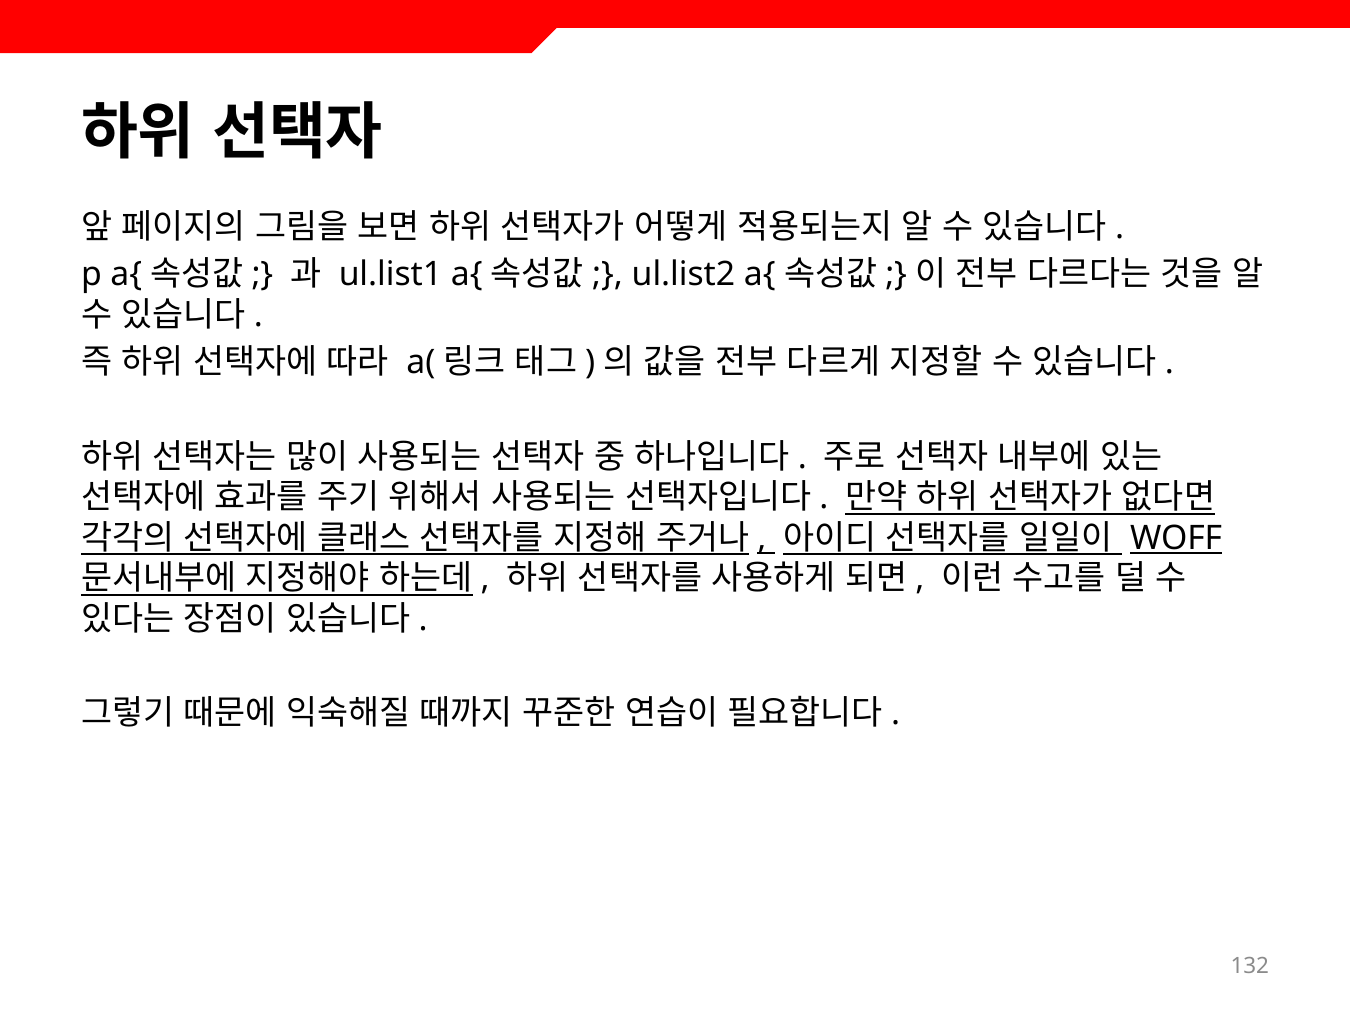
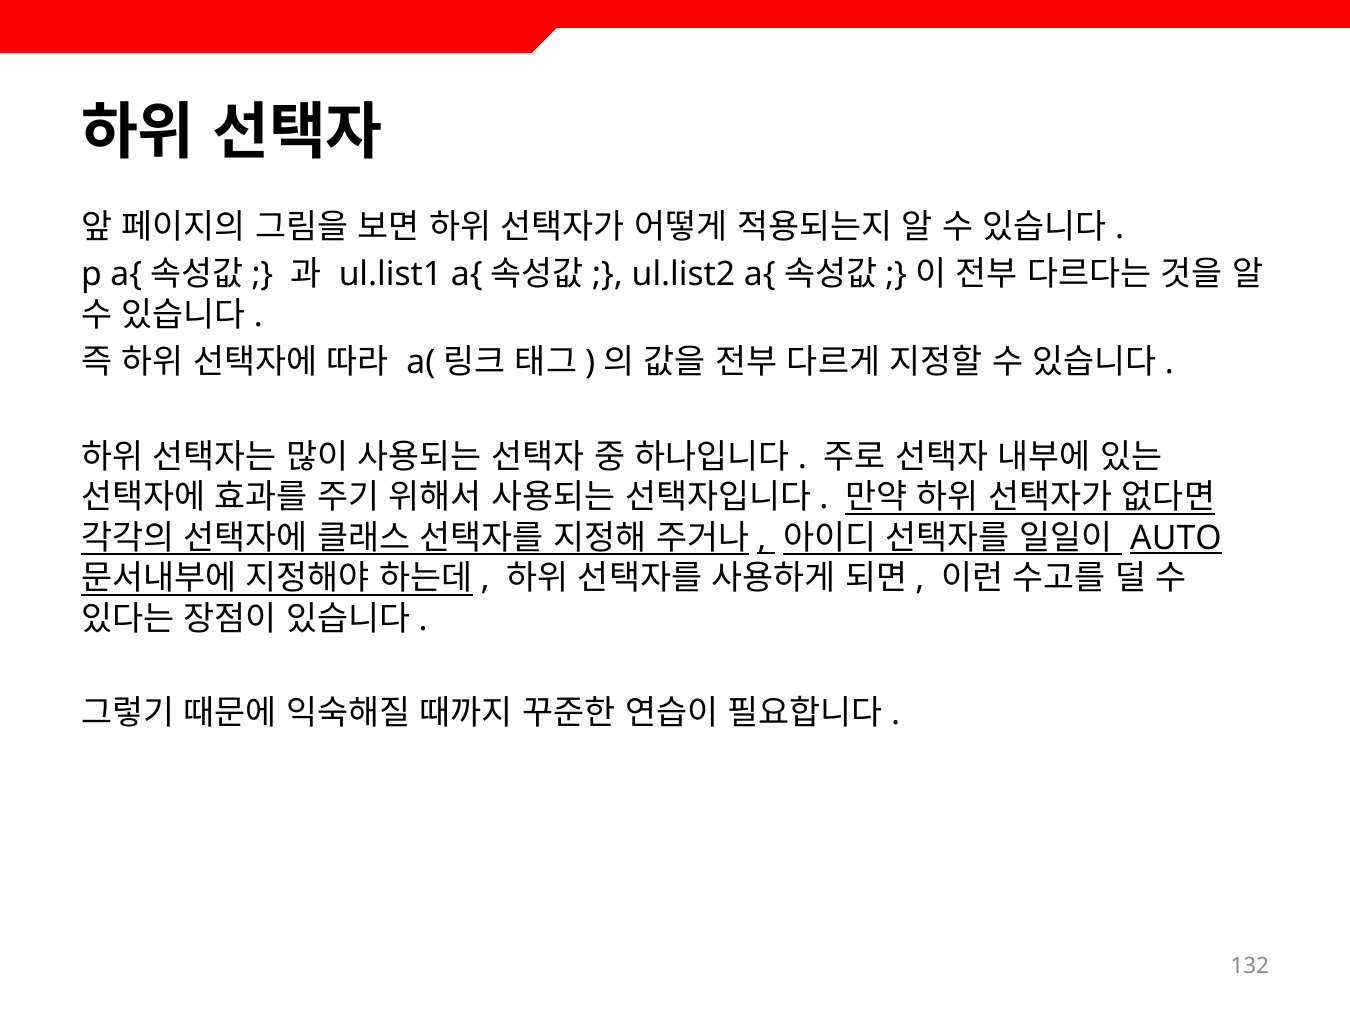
WOFF: WOFF -> AUTO
